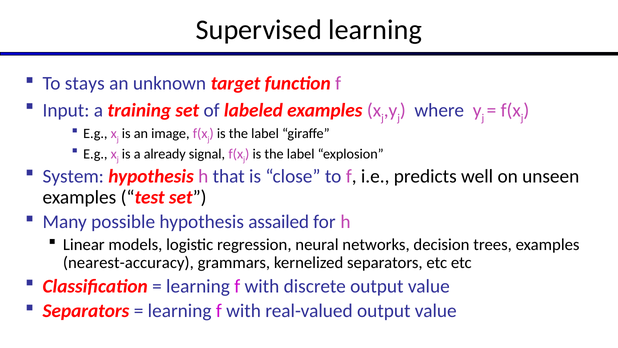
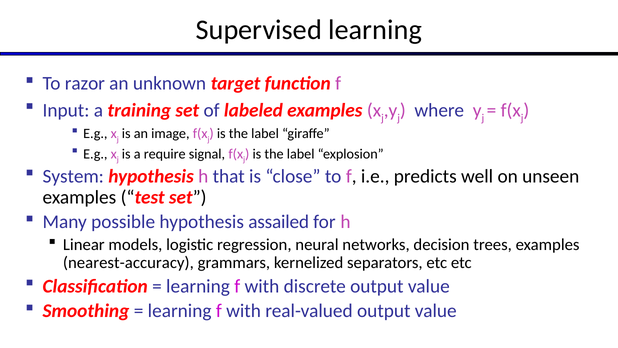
stays: stays -> razor
already: already -> require
Separators at (86, 311): Separators -> Smoothing
